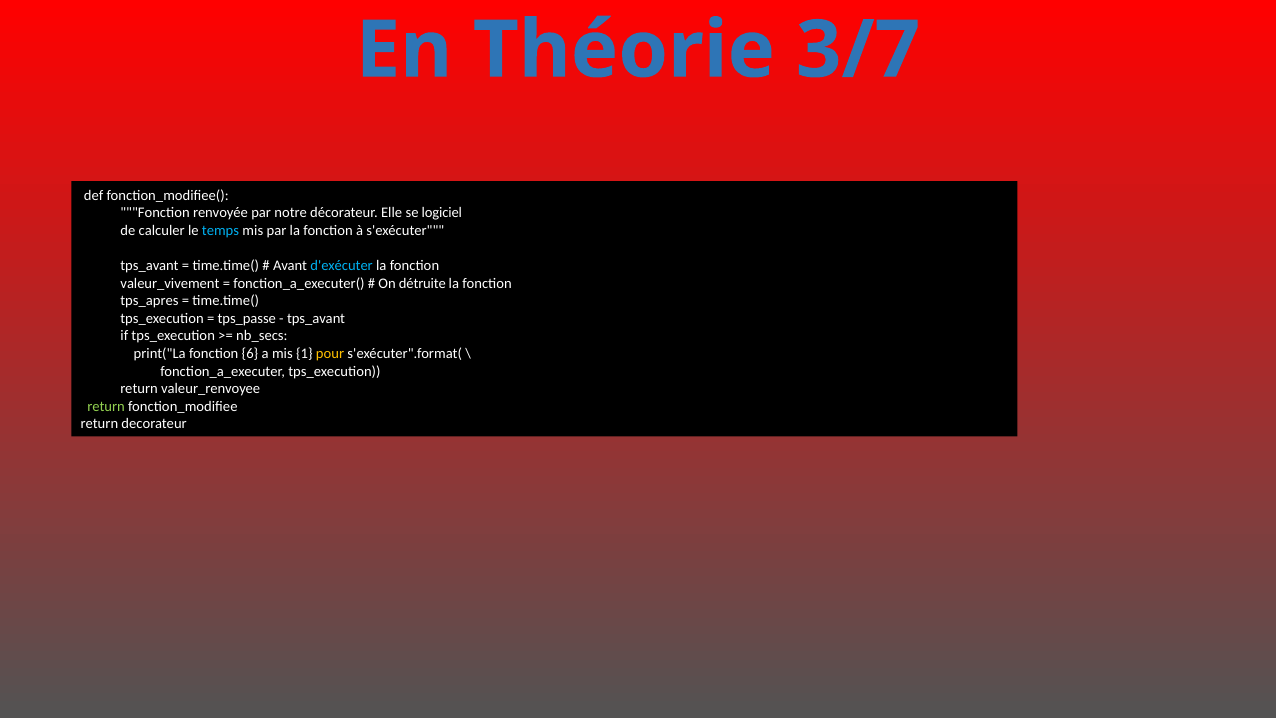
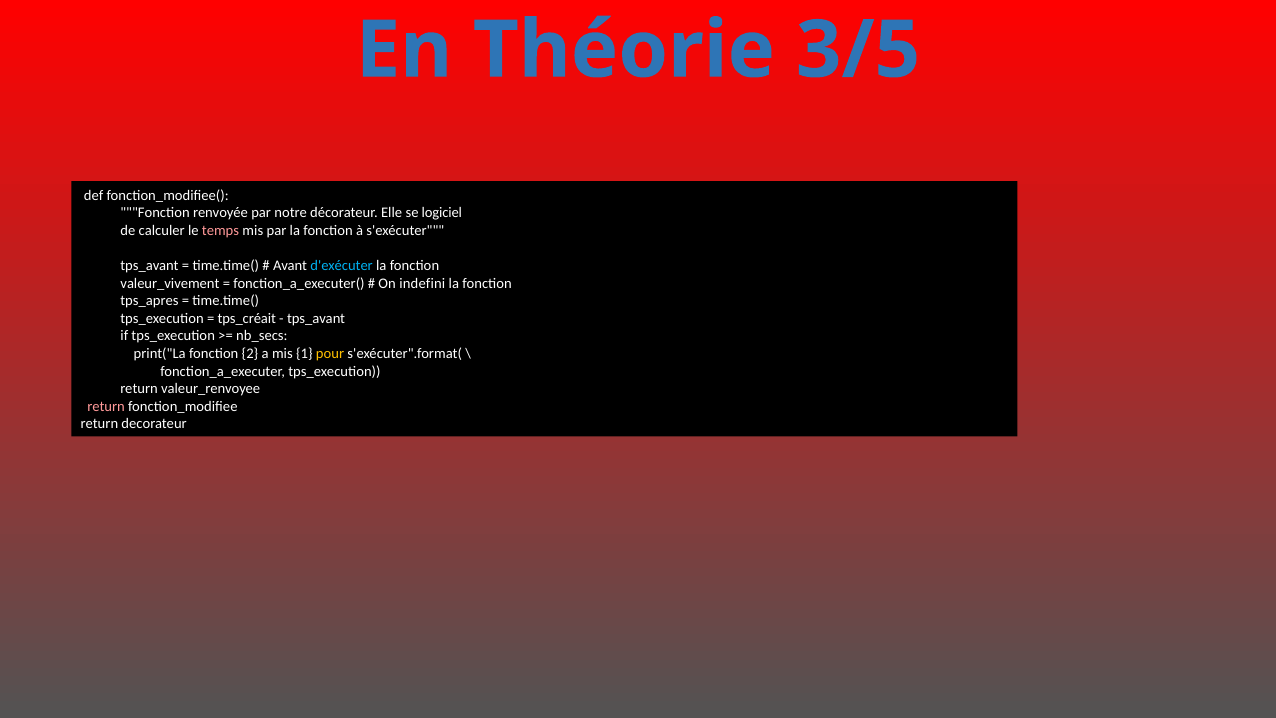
3/7: 3/7 -> 3/5
temps colour: light blue -> pink
détruite: détruite -> indefini
tps_passe: tps_passe -> tps_créait
6: 6 -> 2
return at (106, 406) colour: light green -> pink
